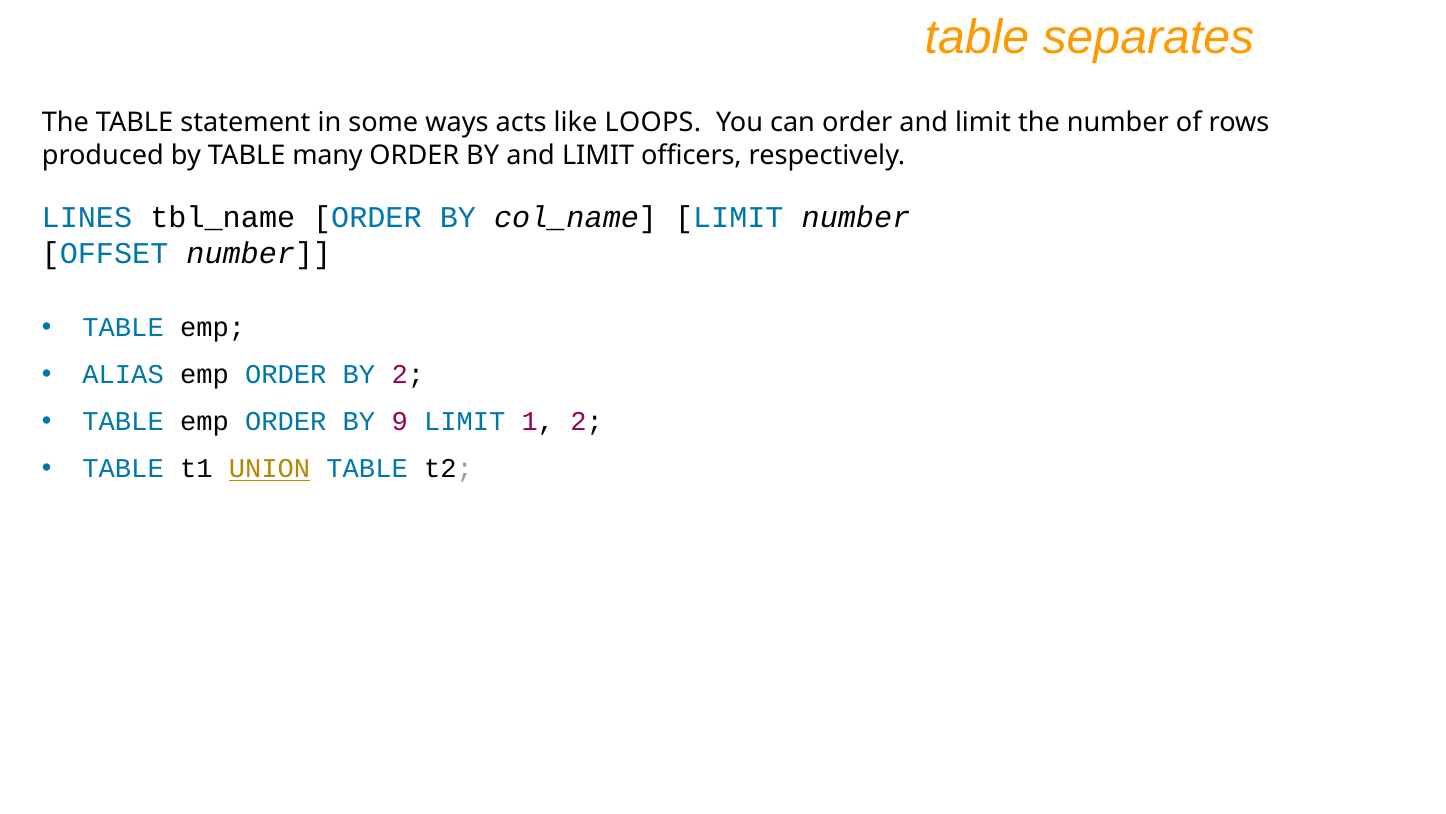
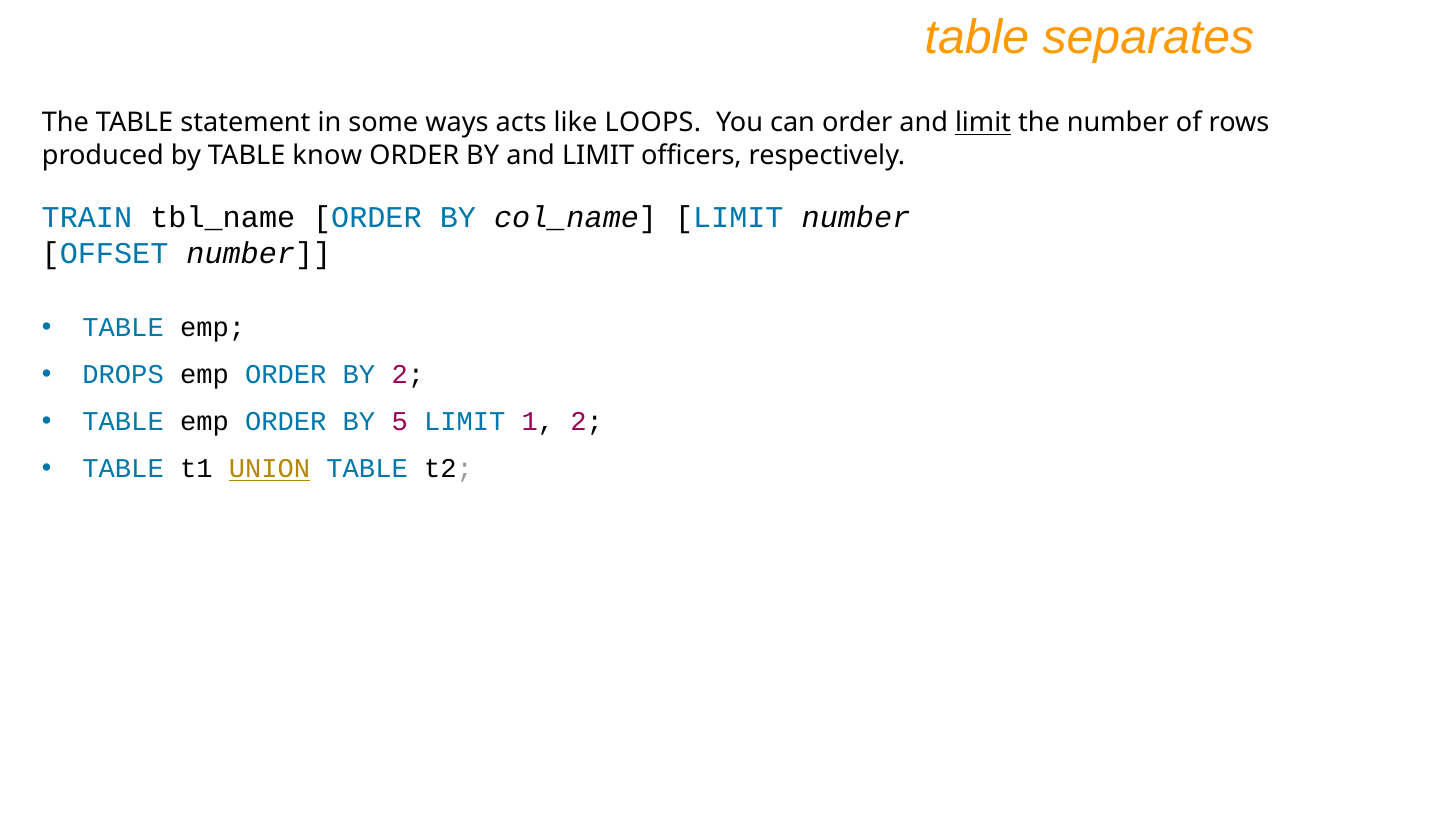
limit at (983, 123) underline: none -> present
many: many -> know
LINES: LINES -> TRAIN
ALIAS: ALIAS -> DROPS
9: 9 -> 5
